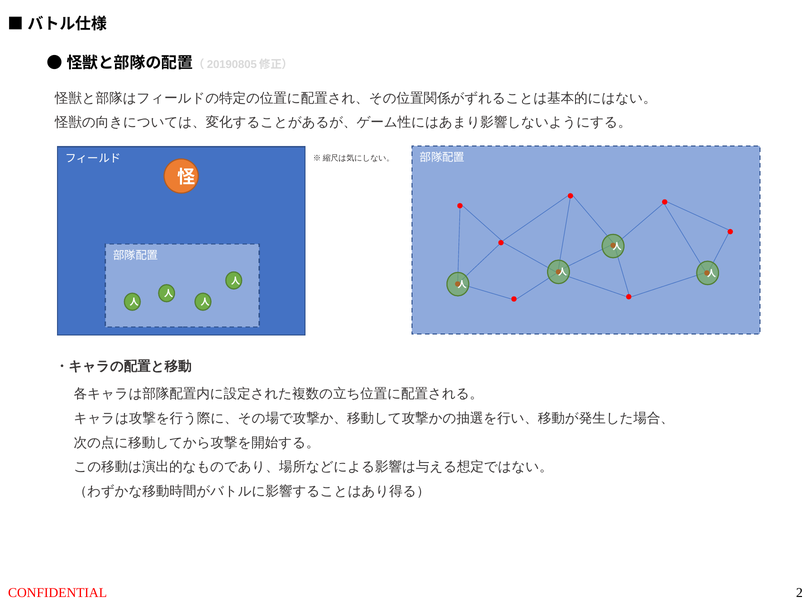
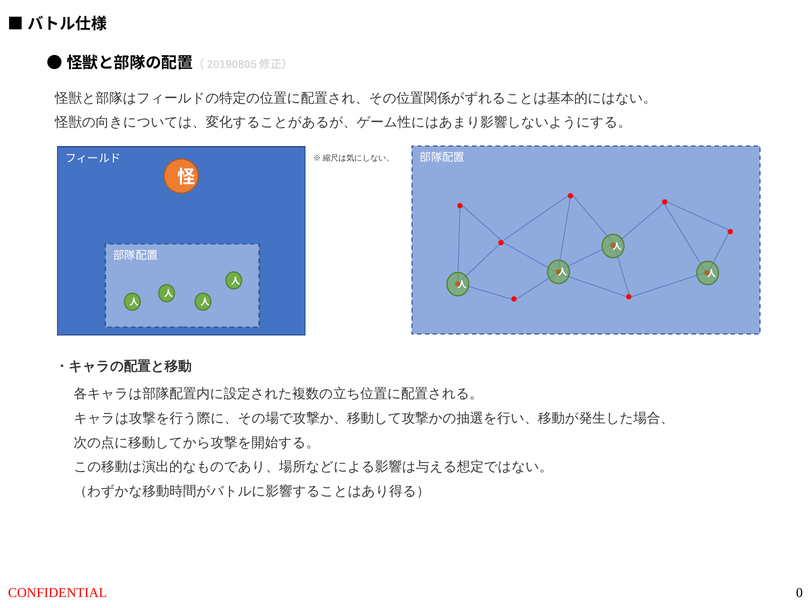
2: 2 -> 0
